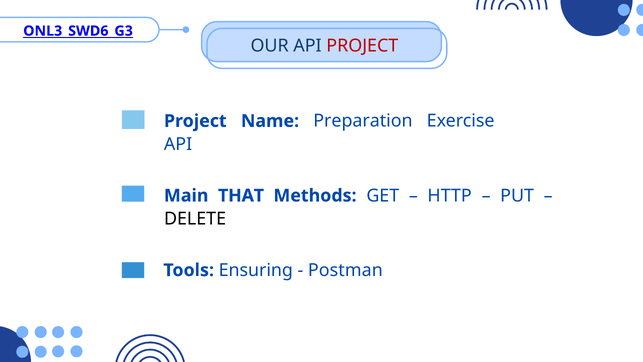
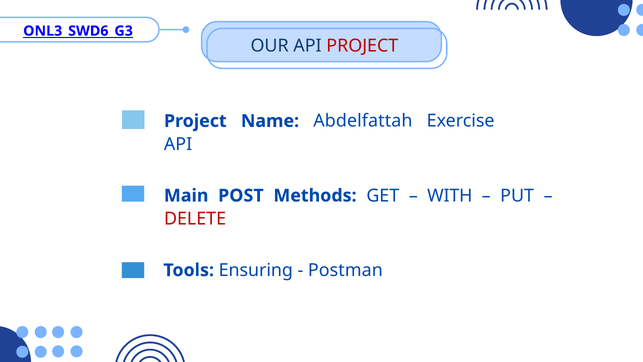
Preparation: Preparation -> Abdelfattah
THAT: THAT -> POST
HTTP: HTTP -> WITH
DELETE colour: black -> red
